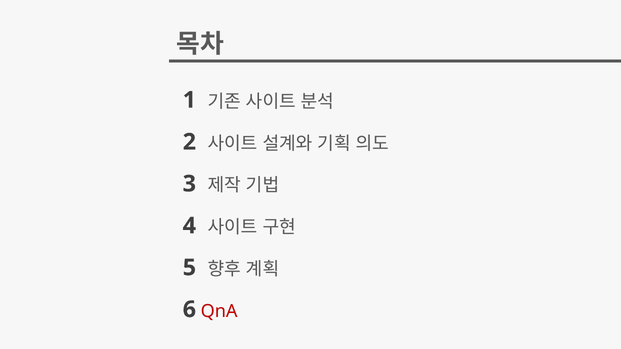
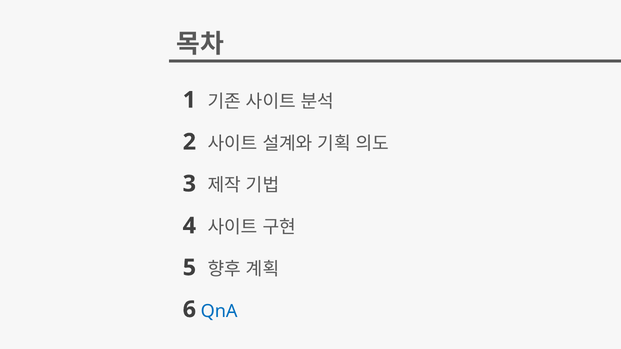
QnA colour: red -> blue
